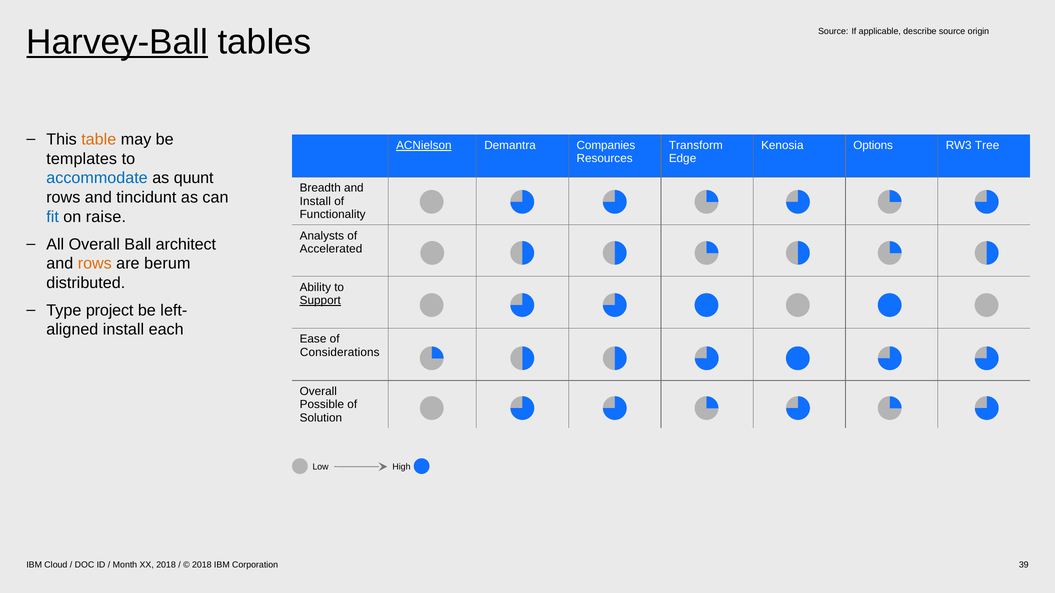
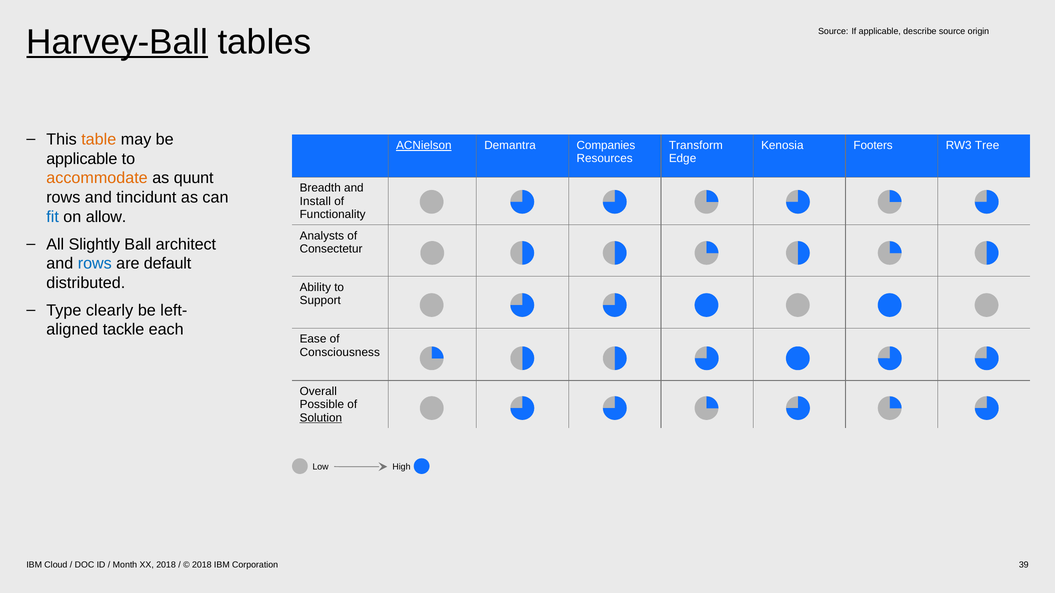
Options: Options -> Footers
templates at (82, 159): templates -> applicable
accommodate colour: blue -> orange
raise: raise -> allow
All Overall: Overall -> Slightly
Accelerated: Accelerated -> Consectetur
rows at (95, 264) colour: orange -> blue
berum: berum -> default
Support underline: present -> none
project: project -> clearly
install at (123, 330): install -> tackle
Considerations: Considerations -> Consciousness
Solution underline: none -> present
